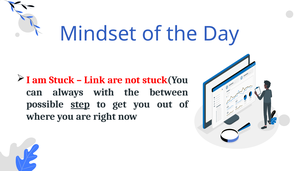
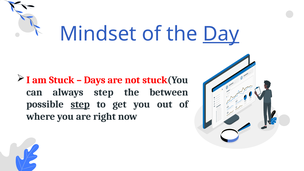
Day underline: none -> present
Link: Link -> Days
always with: with -> step
